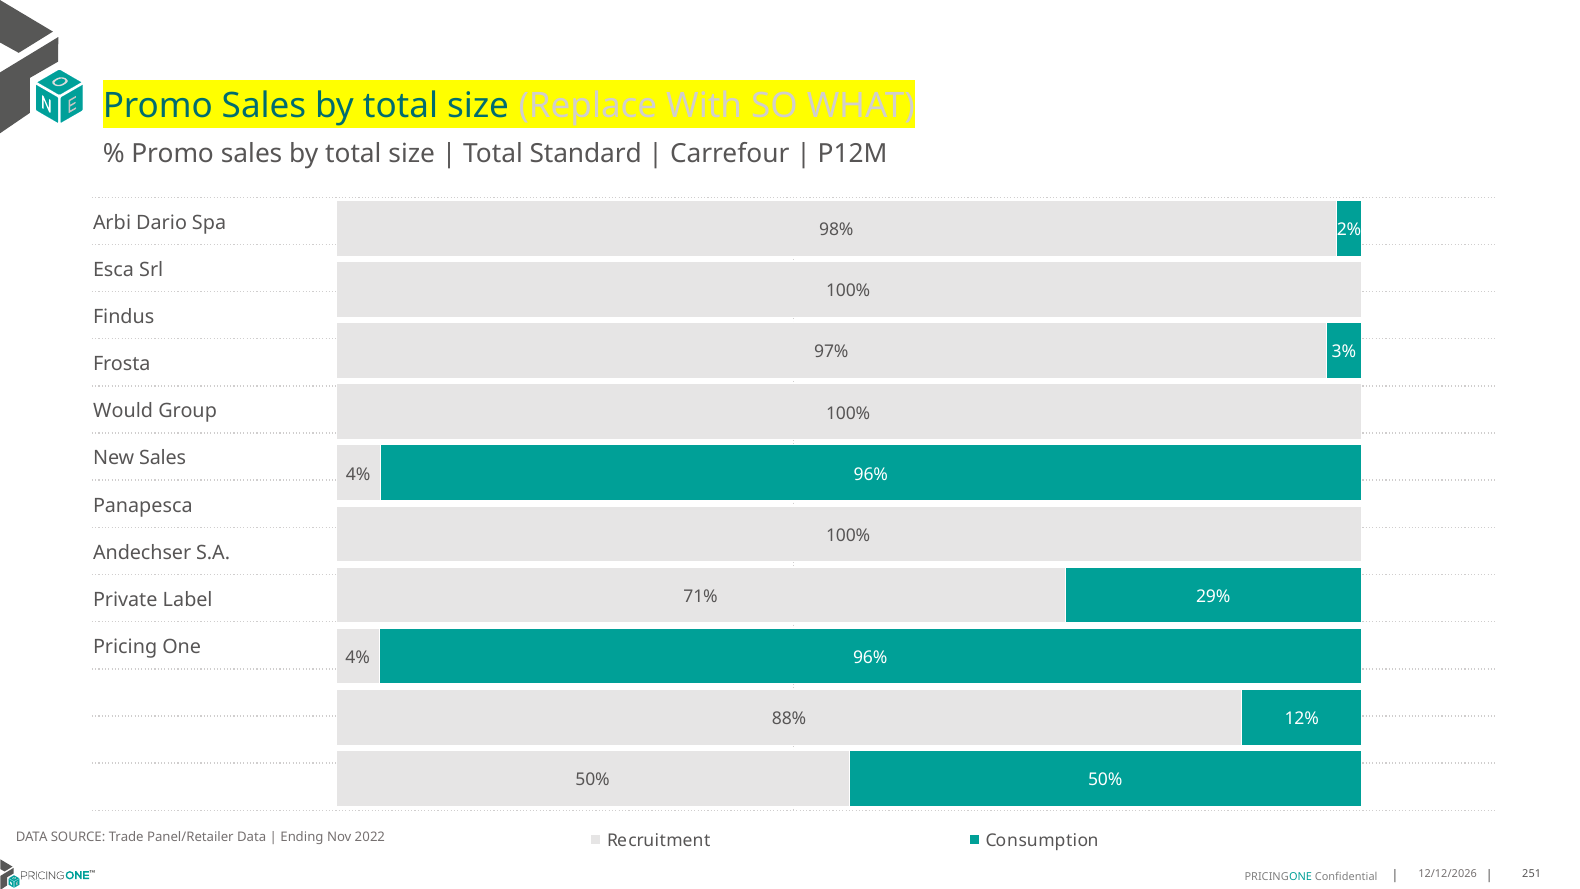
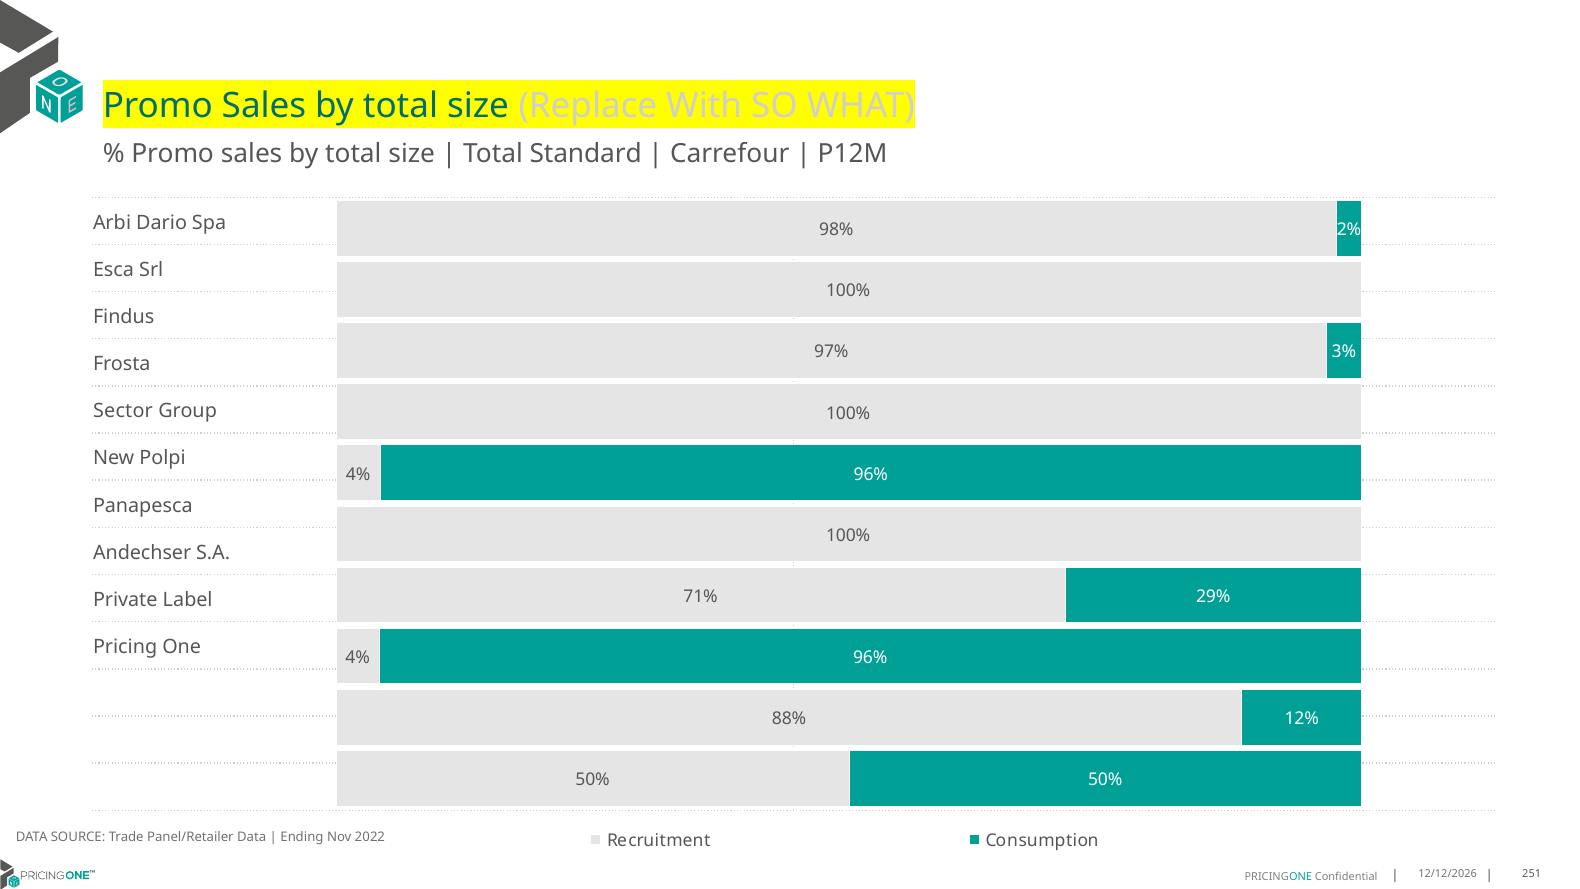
Would: Would -> Sector
New Sales: Sales -> Polpi
